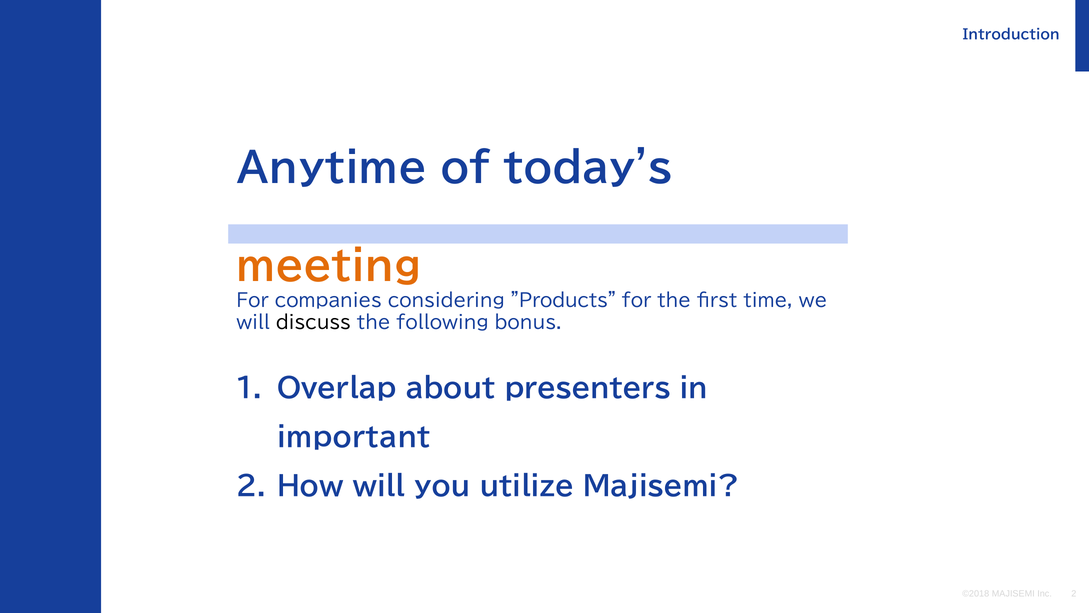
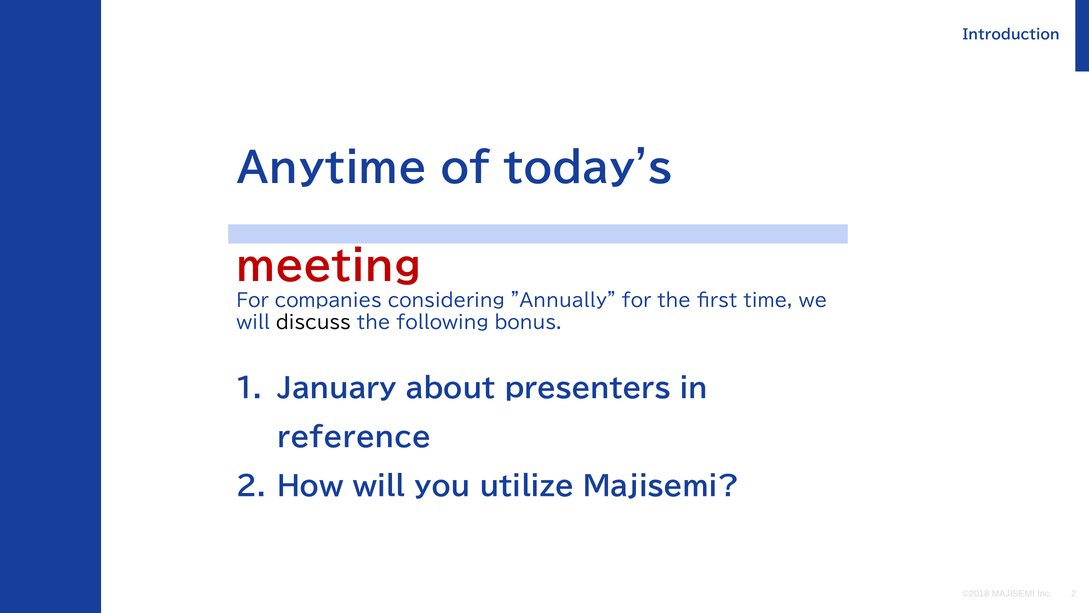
meeting colour: orange -> red
Products: Products -> Annually
Overlap: Overlap -> January
important: important -> reference
